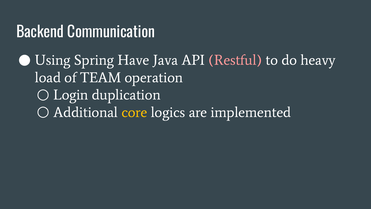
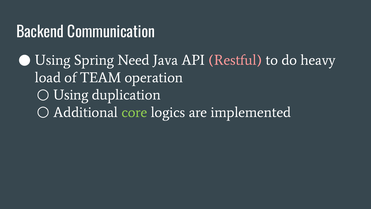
Have: Have -> Need
Login at (71, 95): Login -> Using
core colour: yellow -> light green
